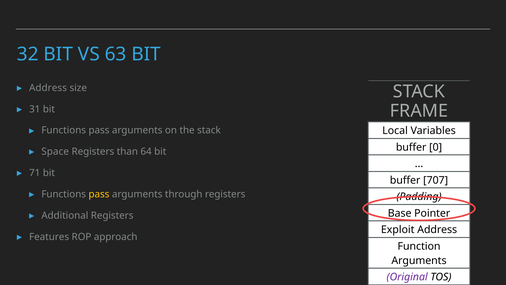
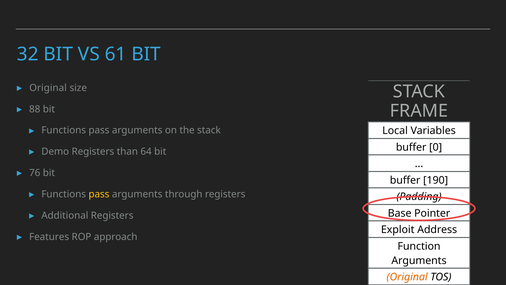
63: 63 -> 61
Address at (48, 88): Address -> Original
31: 31 -> 88
Space: Space -> Demo
71: 71 -> 76
707: 707 -> 190
Original at (407, 277) colour: purple -> orange
